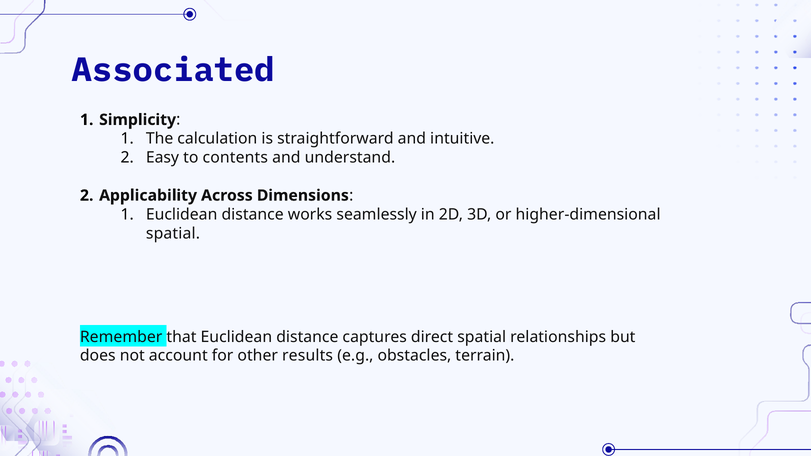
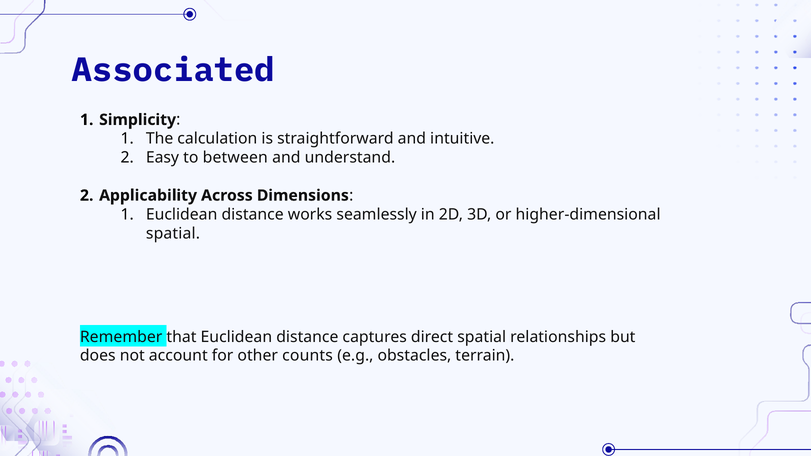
contents: contents -> between
results: results -> counts
